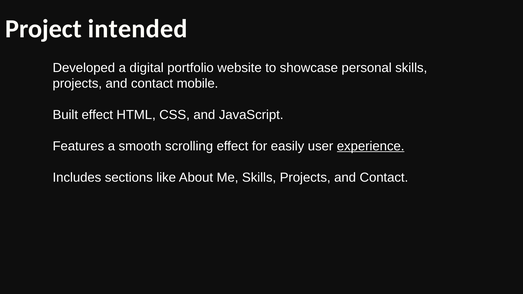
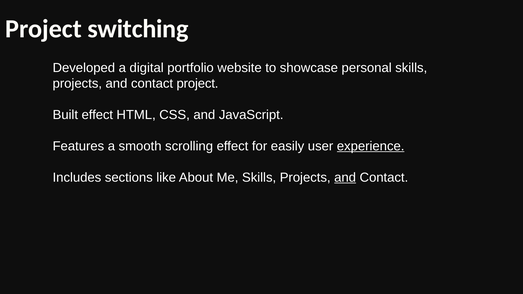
intended: intended -> switching
contact mobile: mobile -> project
and at (345, 178) underline: none -> present
